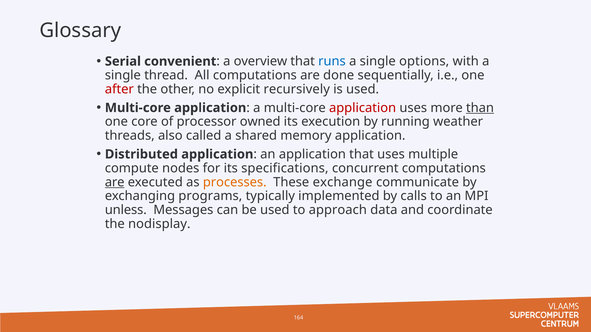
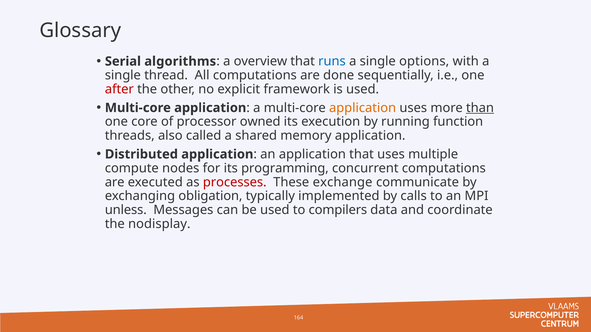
convenient: convenient -> algorithms
recursively: recursively -> framework
application at (363, 108) colour: red -> orange
weather: weather -> function
specifications: specifications -> programming
are at (115, 182) underline: present -> none
processes colour: orange -> red
programs: programs -> obligation
approach: approach -> compilers
